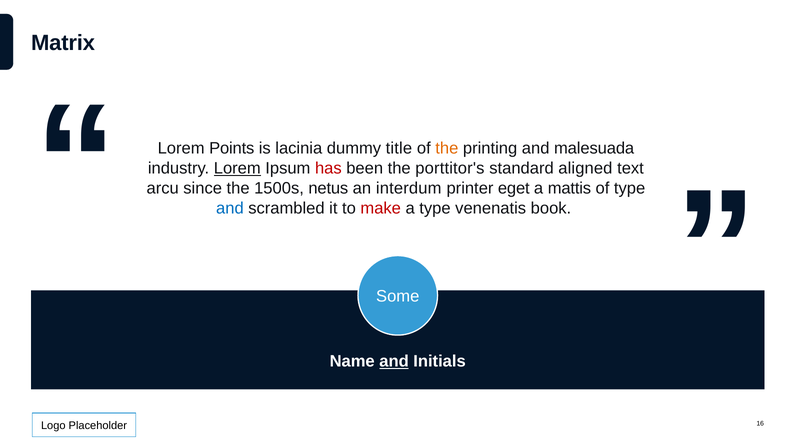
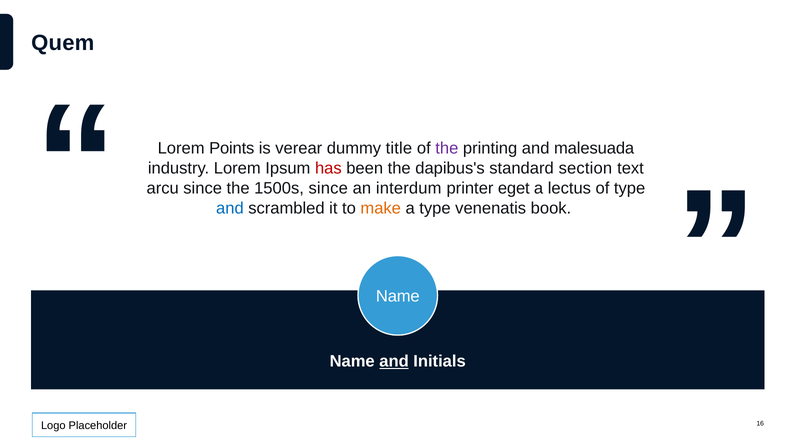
Matrix: Matrix -> Quem
lacinia: lacinia -> verear
the at (447, 149) colour: orange -> purple
Lorem at (237, 168) underline: present -> none
porttitor's: porttitor's -> dapibus's
aligned: aligned -> section
1500s netus: netus -> since
mattis: mattis -> lectus
make colour: red -> orange
Some at (398, 297): Some -> Name
